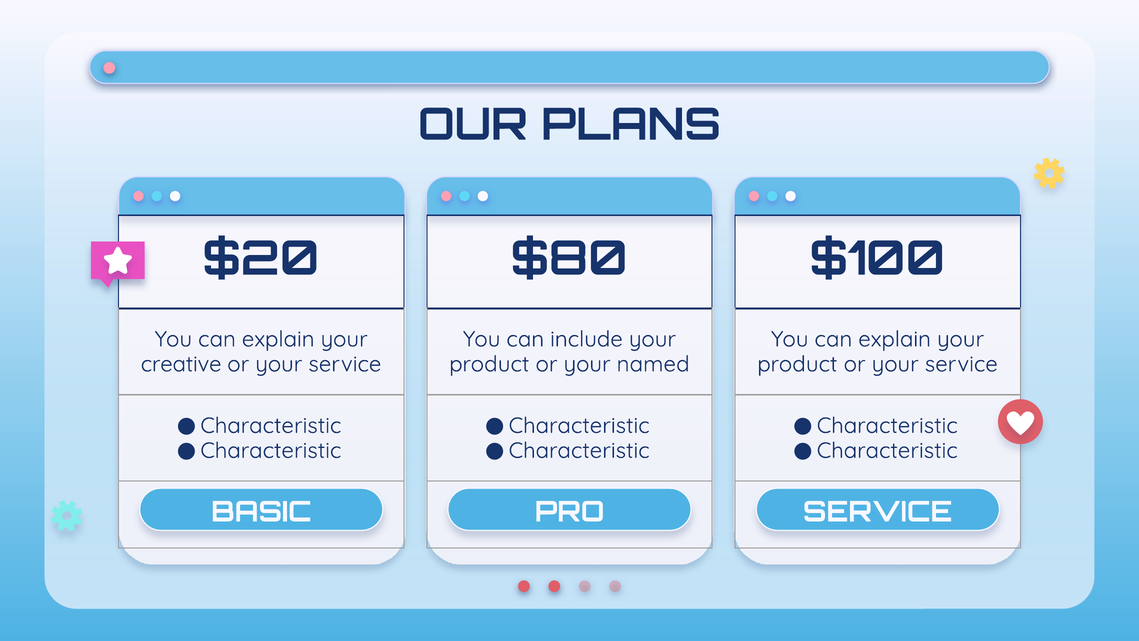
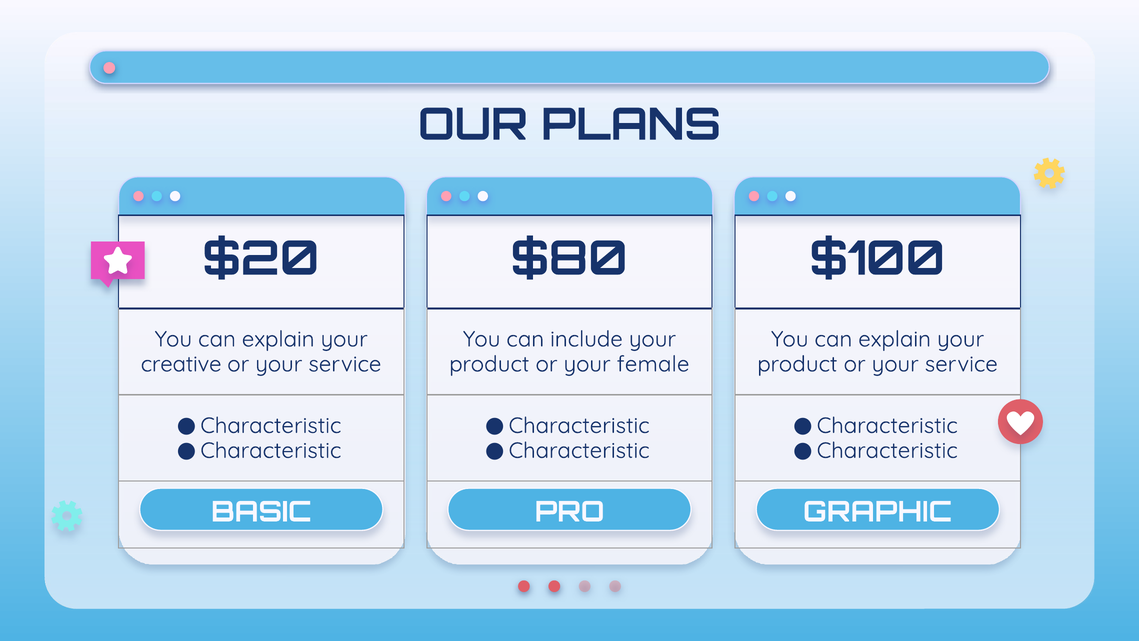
named: named -> female
SERVICE at (878, 512): SERVICE -> GRAPHIC
